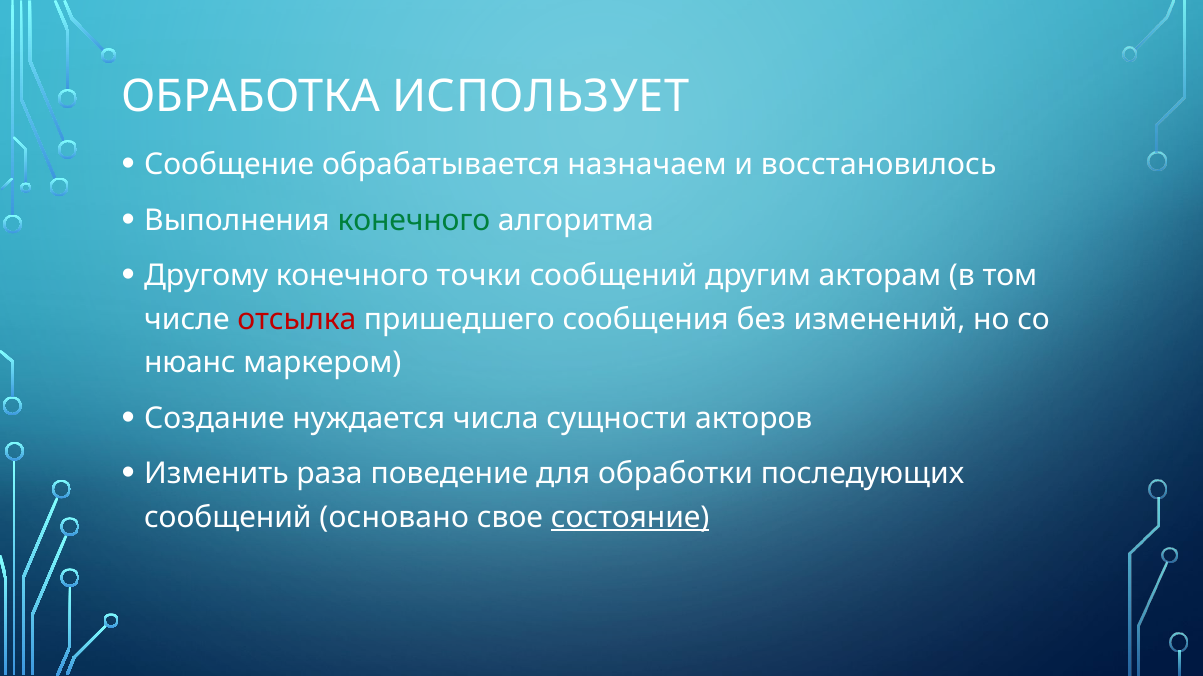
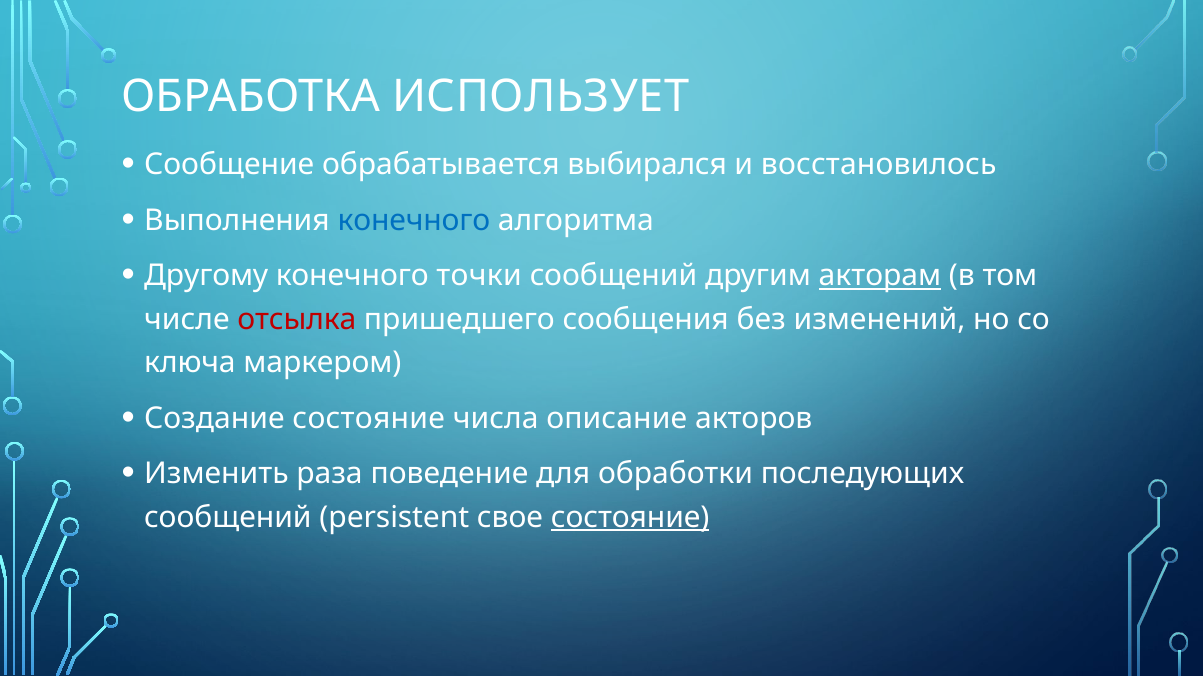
назначаем: назначаем -> выбирался
конечного at (414, 220) colour: green -> blue
акторам underline: none -> present
нюанс: нюанс -> ключа
Создание нуждается: нуждается -> состояние
сущности: сущности -> описание
основано: основано -> persistent
